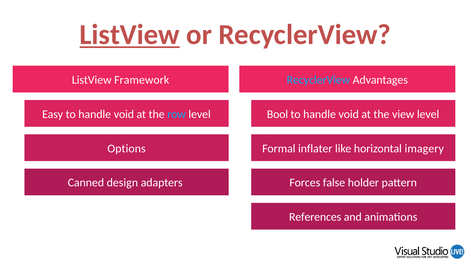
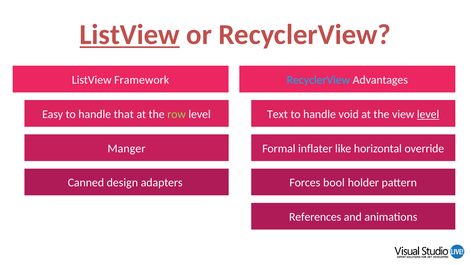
Easy to handle void: void -> that
row colour: light blue -> light green
Bool: Bool -> Text
level at (428, 114) underline: none -> present
Options: Options -> Manger
imagery: imagery -> override
false: false -> bool
